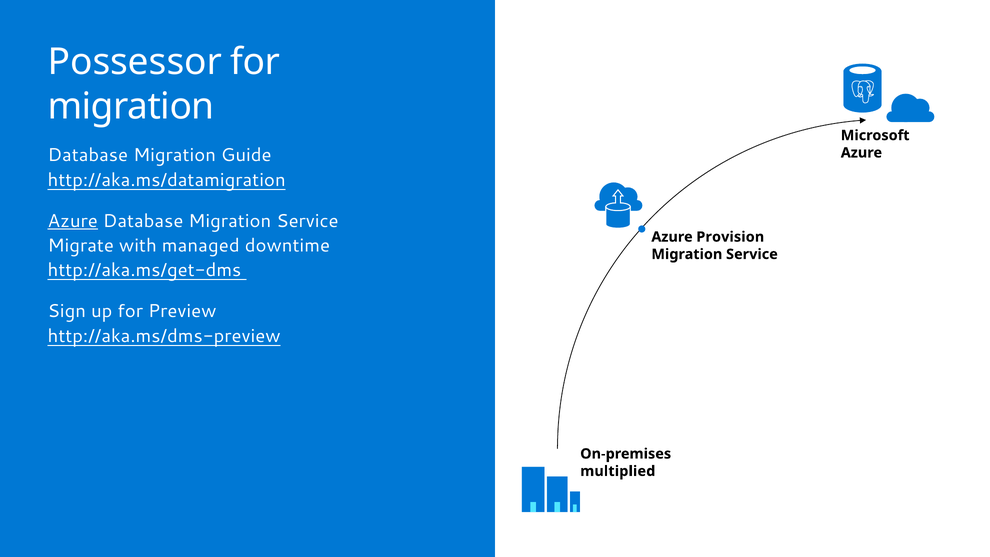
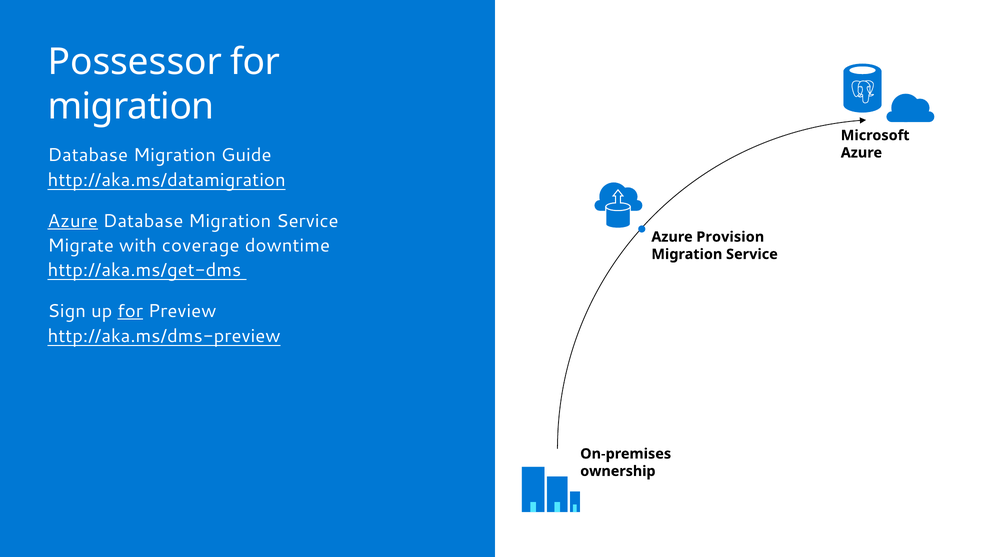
managed: managed -> coverage
for at (130, 311) underline: none -> present
multiplied: multiplied -> ownership
